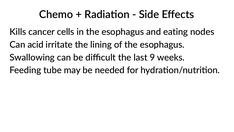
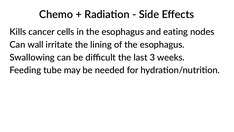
acid: acid -> wall
9: 9 -> 3
